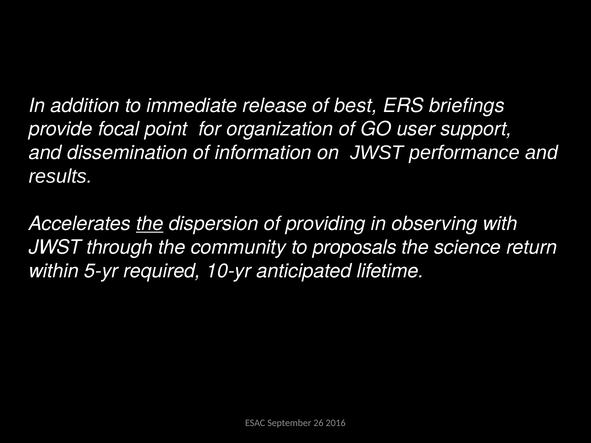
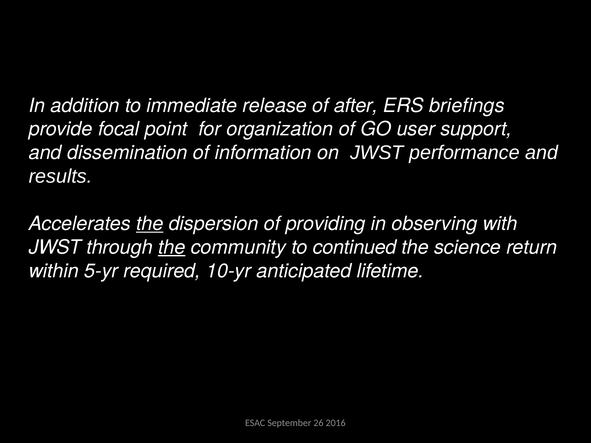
best: best -> after
the at (172, 247) underline: none -> present
proposals: proposals -> continued
